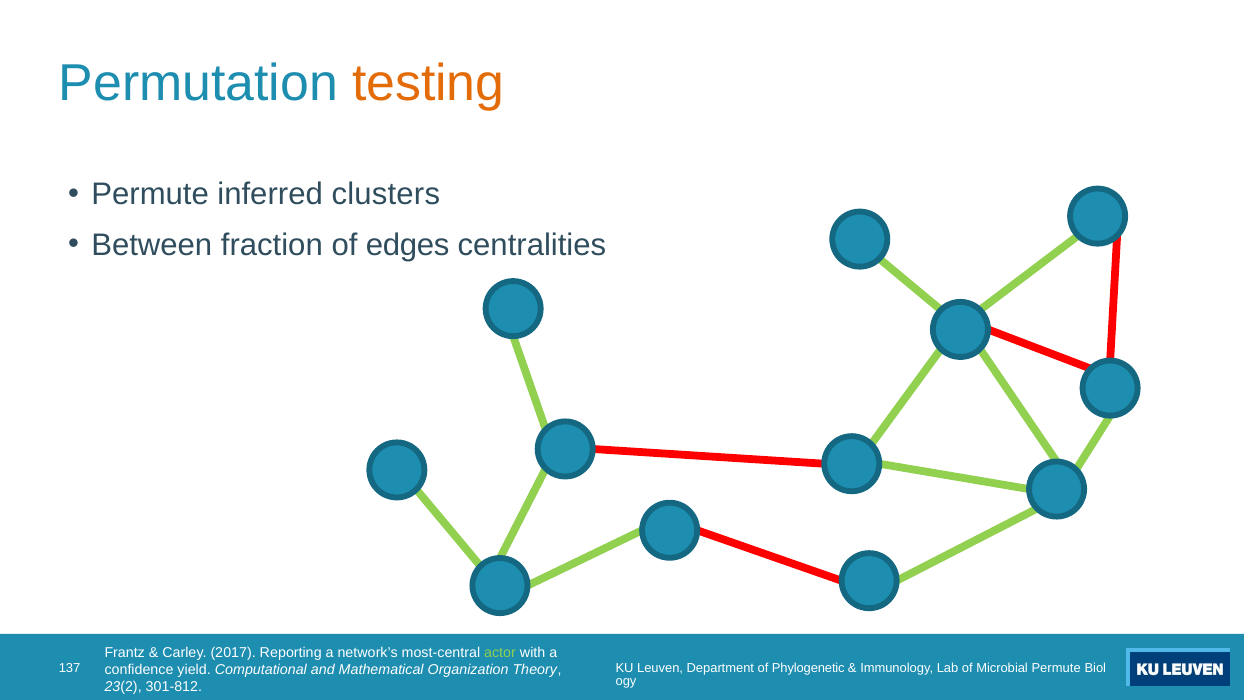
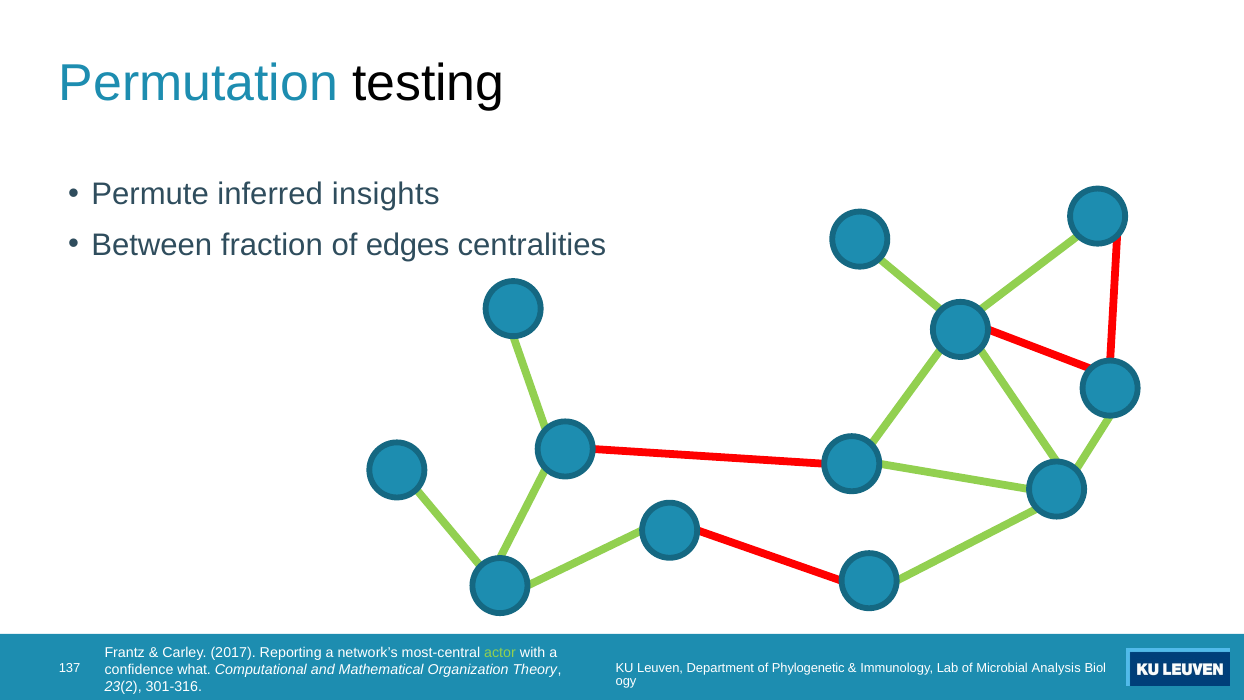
testing colour: orange -> black
clusters: clusters -> insights
Microbial Permute: Permute -> Analysis
yield: yield -> what
301-812: 301-812 -> 301-316
